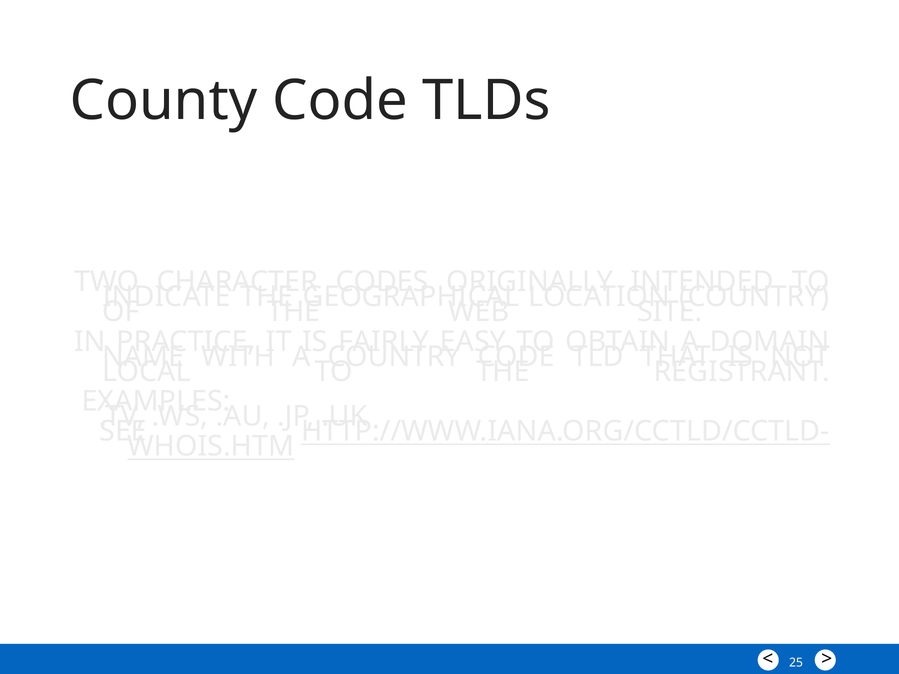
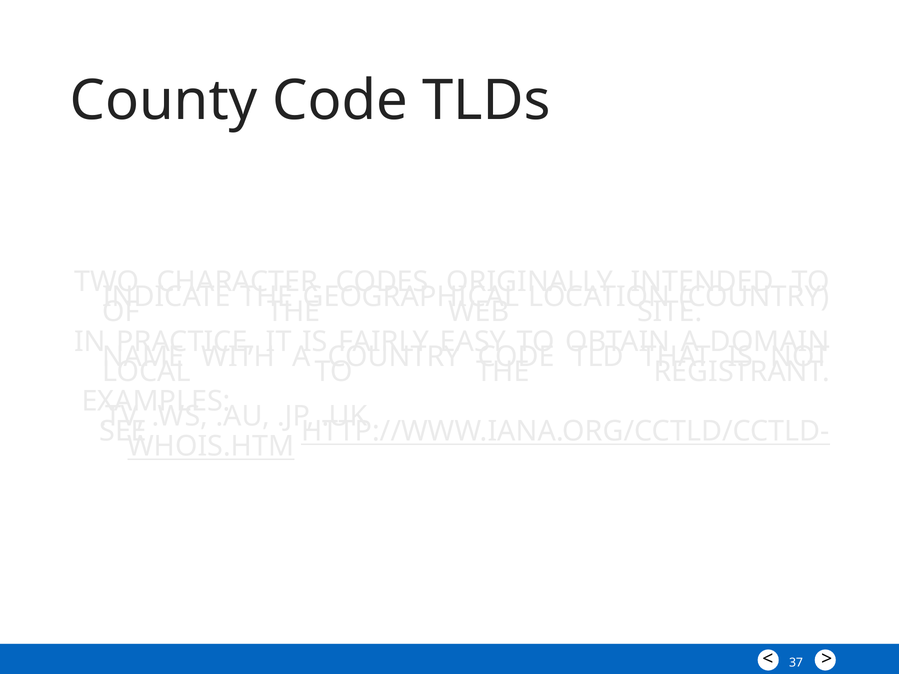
25: 25 -> 37
